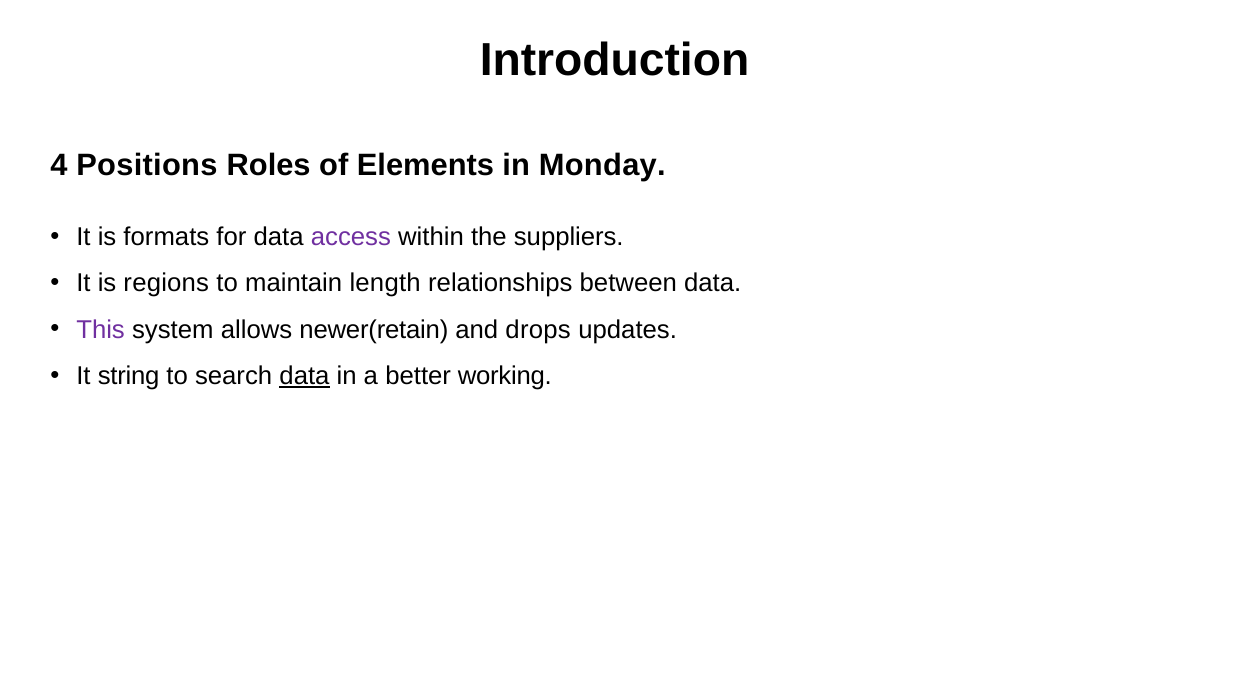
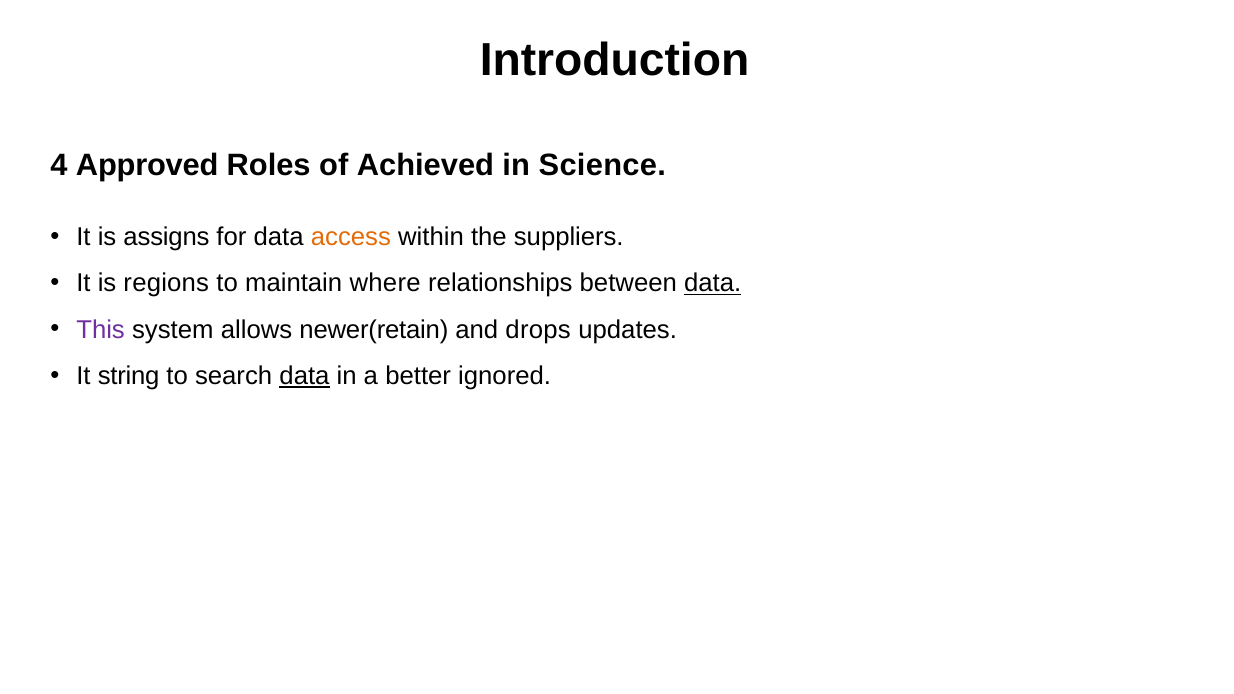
Positions: Positions -> Approved
Elements: Elements -> Achieved
Monday: Monday -> Science
formats: formats -> assigns
access colour: purple -> orange
length: length -> where
data at (713, 284) underline: none -> present
working: working -> ignored
